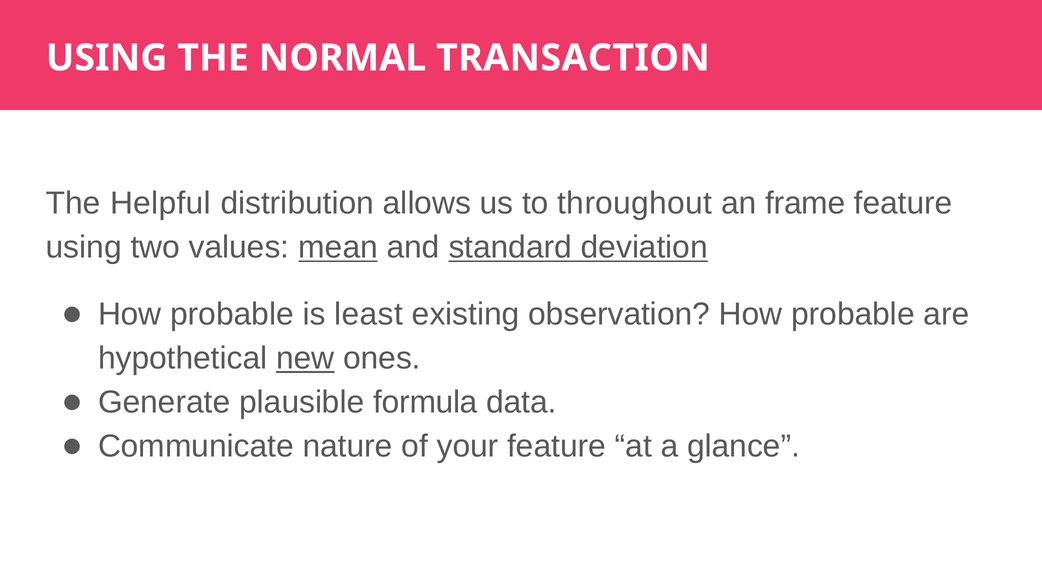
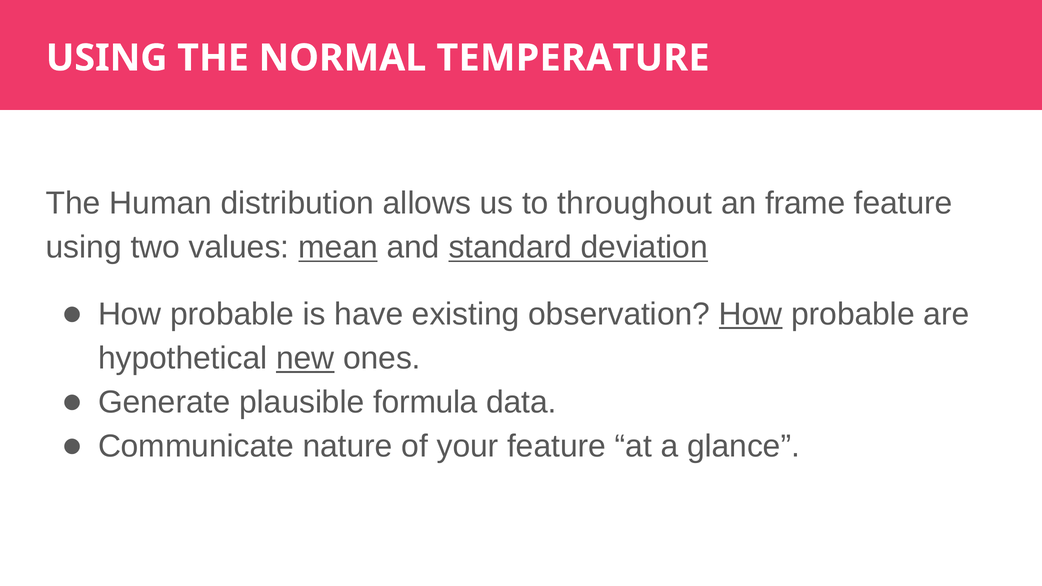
TRANSACTION: TRANSACTION -> TEMPERATURE
Helpful: Helpful -> Human
least: least -> have
How at (751, 314) underline: none -> present
